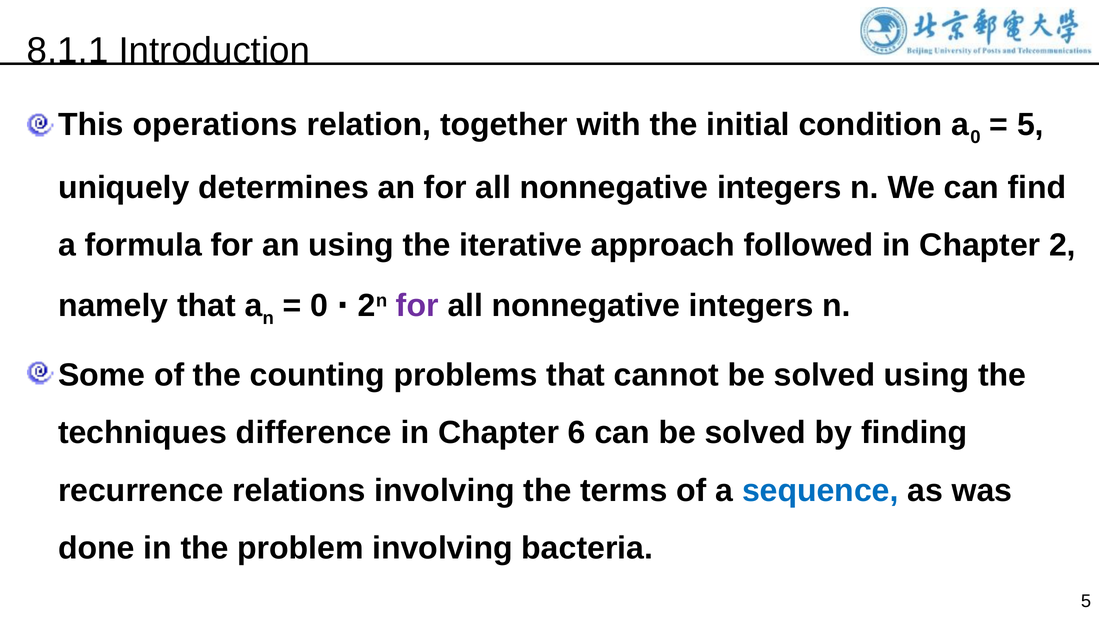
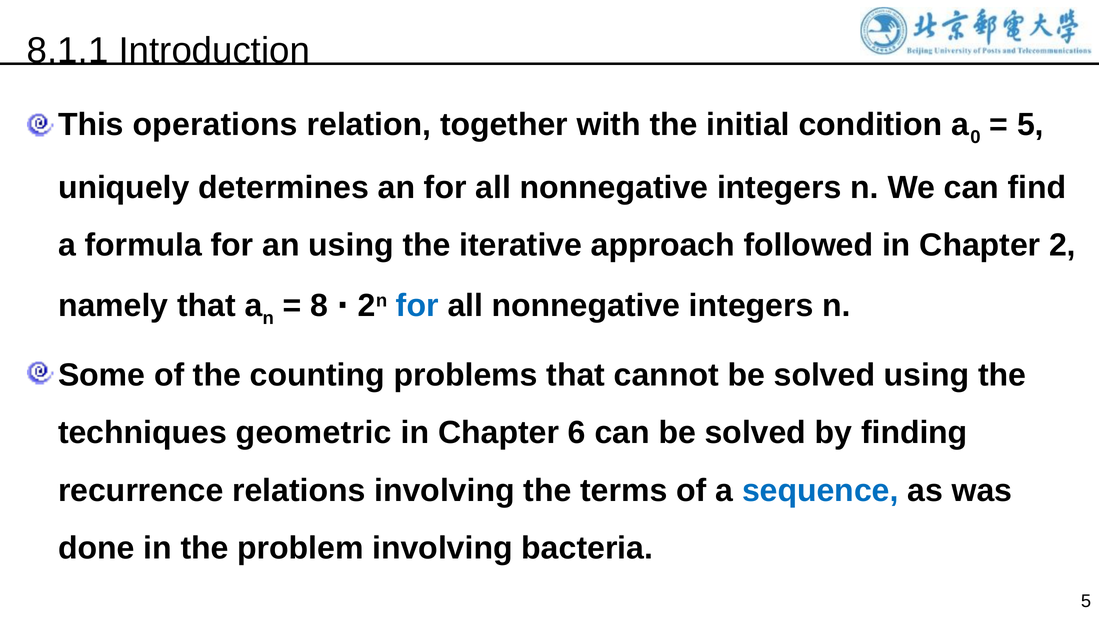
0 at (319, 306): 0 -> 8
for at (417, 306) colour: purple -> blue
difference: difference -> geometric
